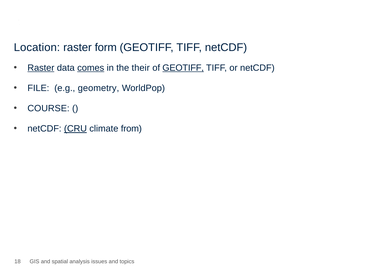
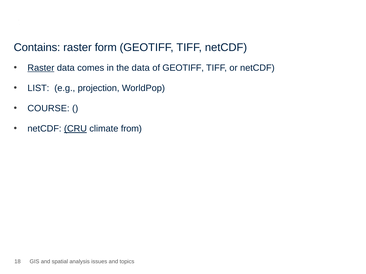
Location: Location -> Contains
comes underline: present -> none
the their: their -> data
GEOTIFF at (183, 68) underline: present -> none
FILE: FILE -> LIST
geometry: geometry -> projection
